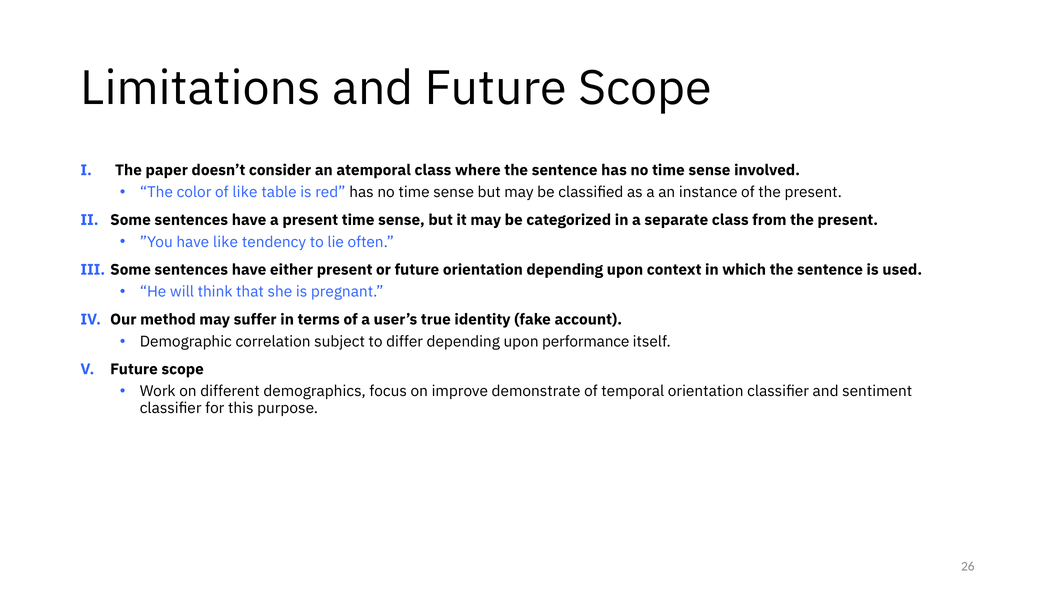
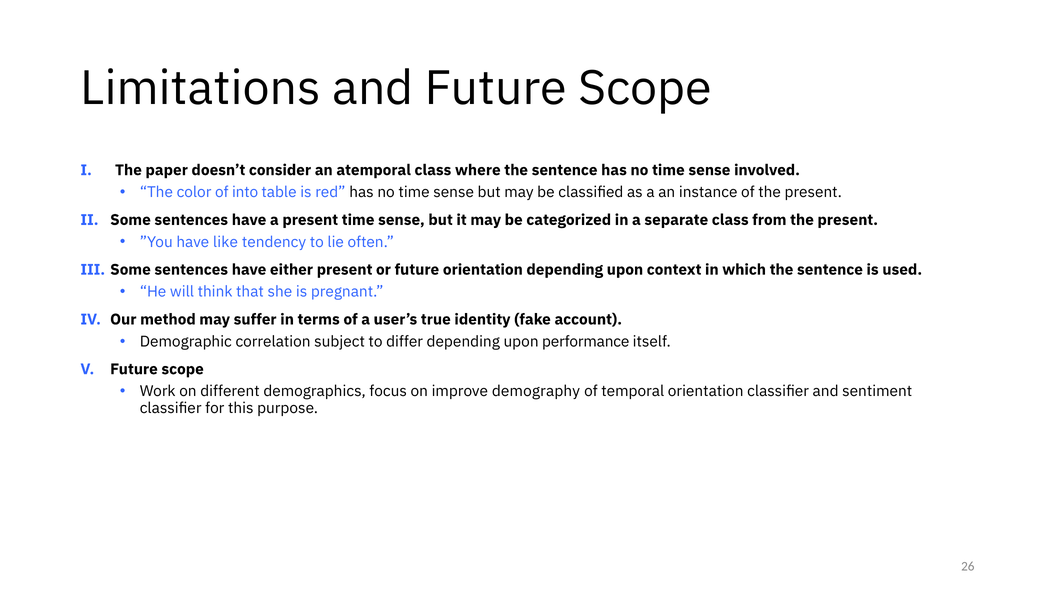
of like: like -> into
demonstrate: demonstrate -> demography
